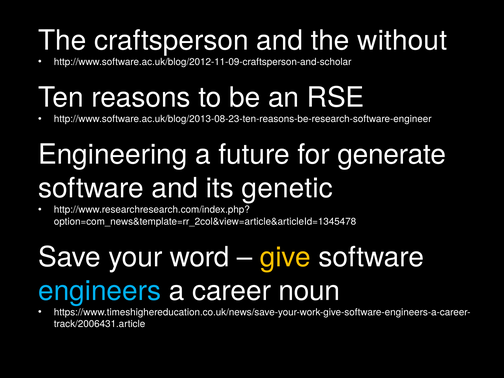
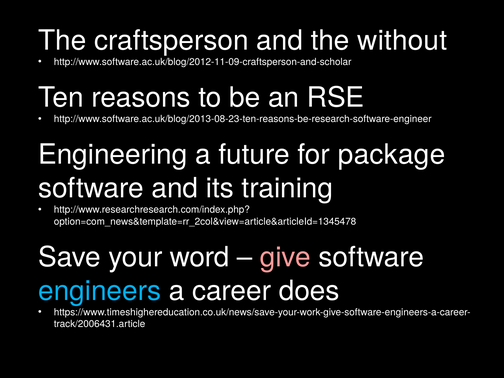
generate: generate -> package
genetic: genetic -> training
give colour: yellow -> pink
noun: noun -> does
